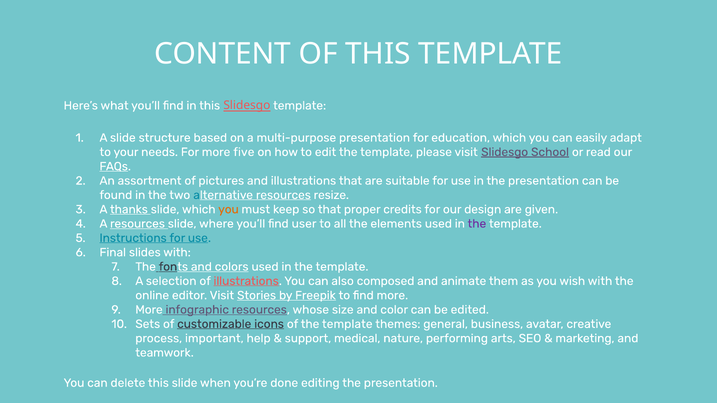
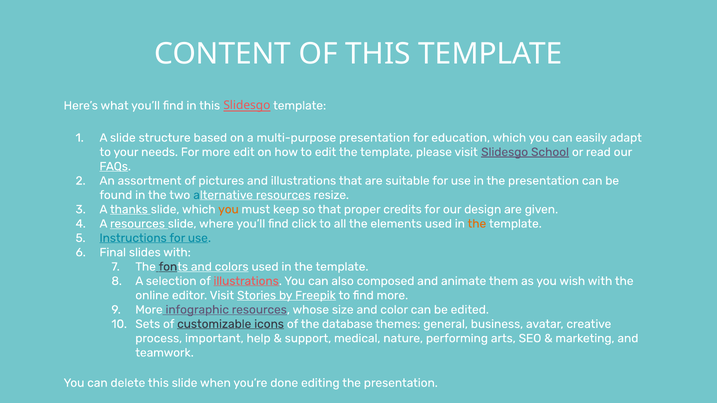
more five: five -> edit
user: user -> click
the at (477, 224) colour: purple -> orange
of the template: template -> database
